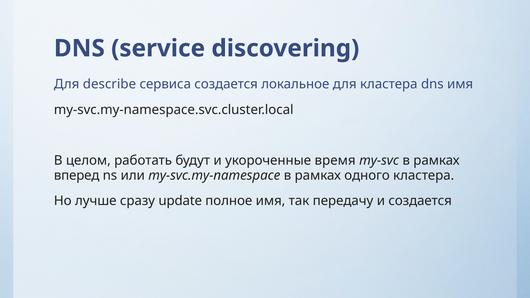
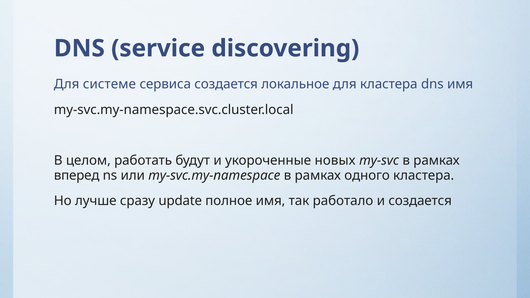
describe: describe -> системе
время: время -> новых
передачу: передачу -> работало
